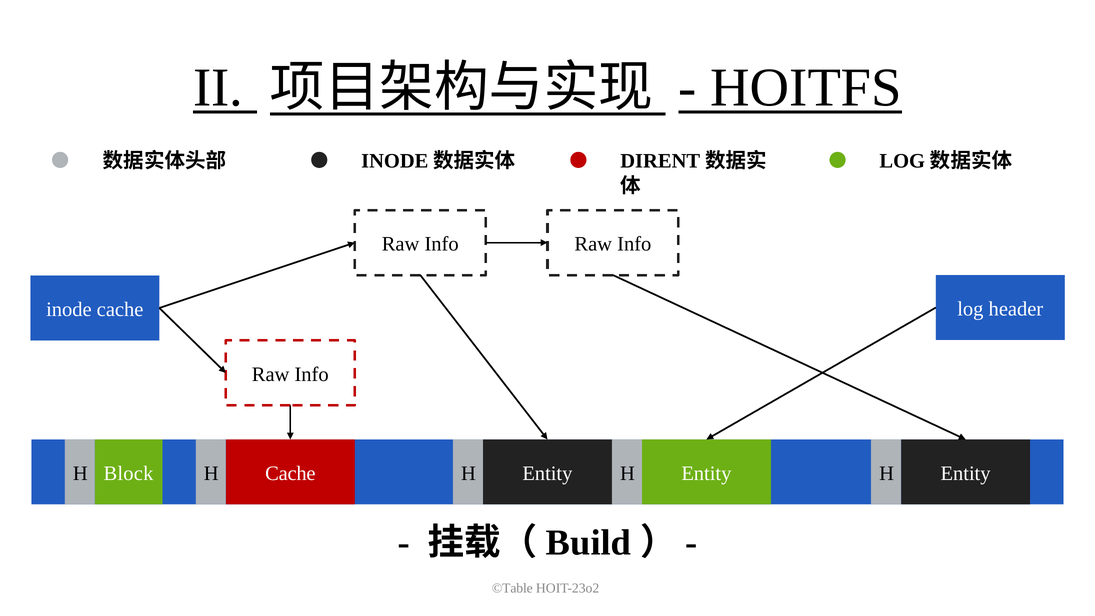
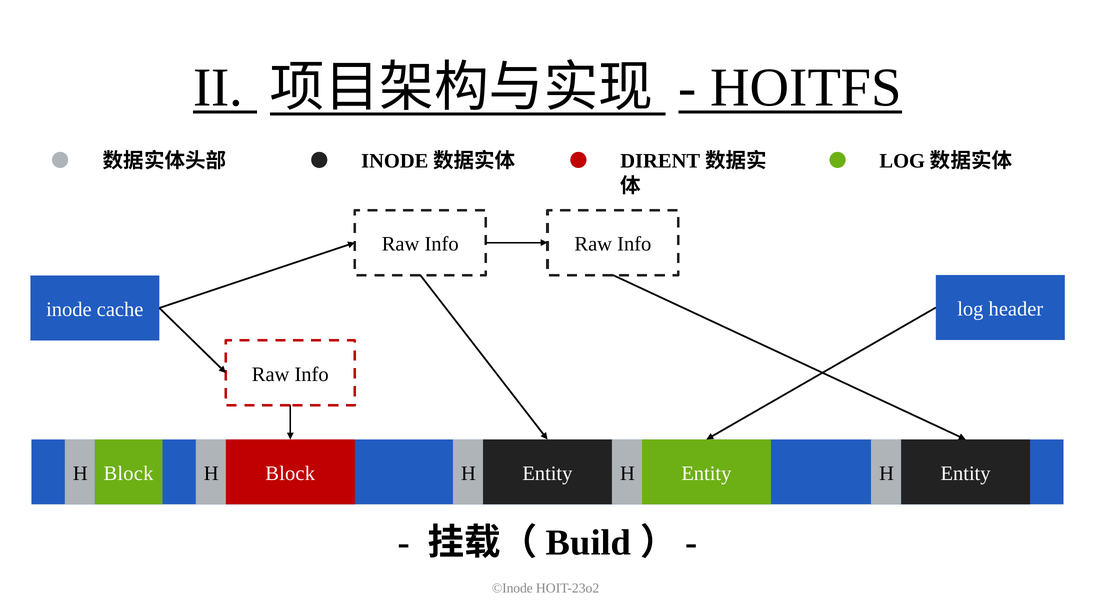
Cache at (290, 473): Cache -> Block
©Table: ©Table -> ©Inode
